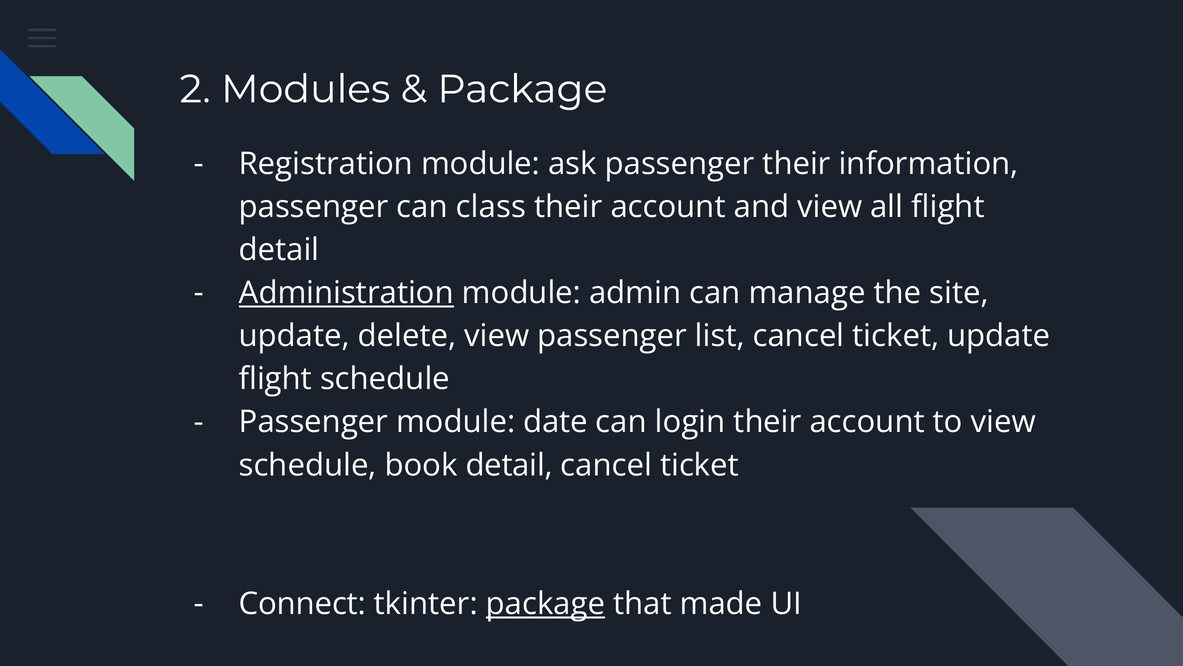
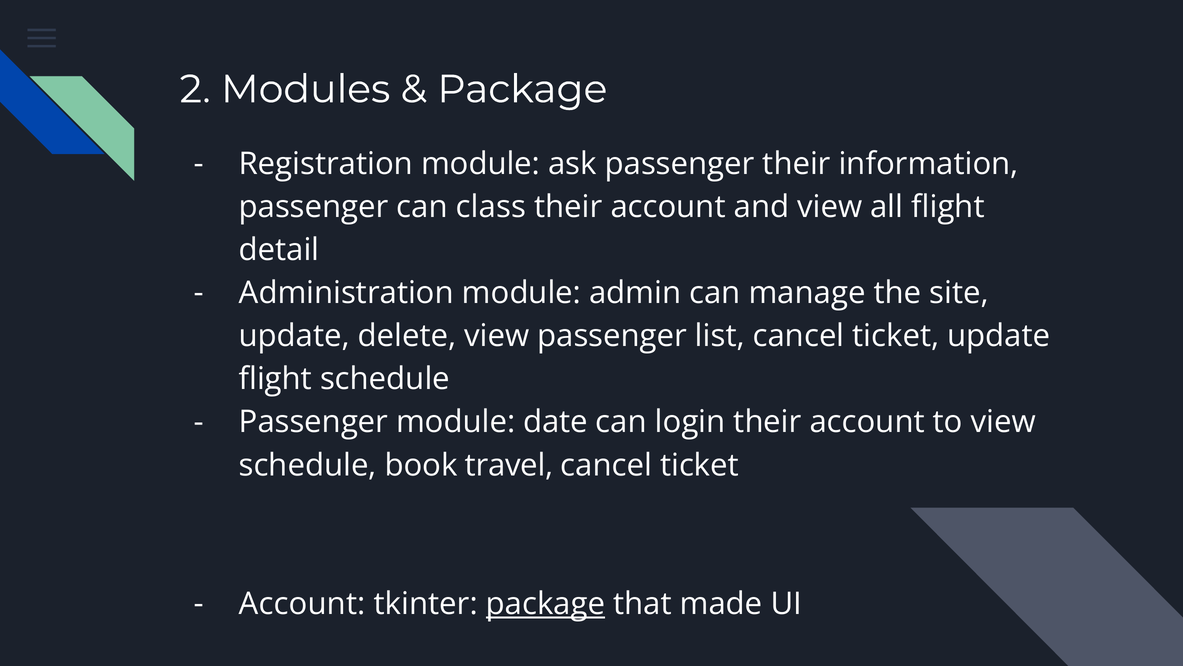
Administration underline: present -> none
book detail: detail -> travel
Connect at (302, 603): Connect -> Account
